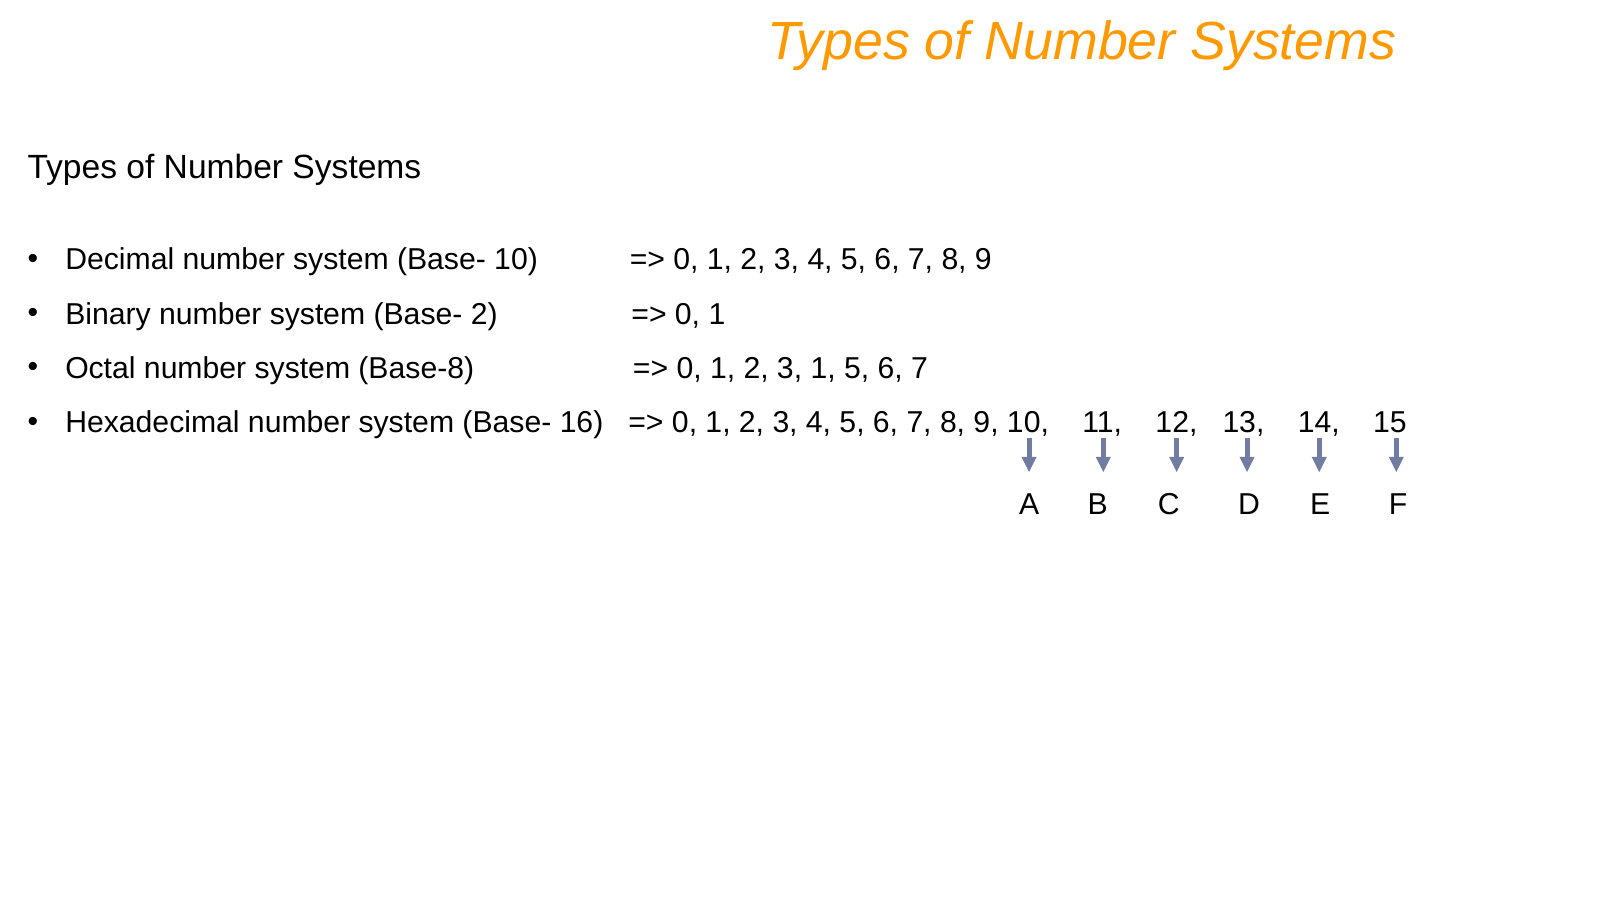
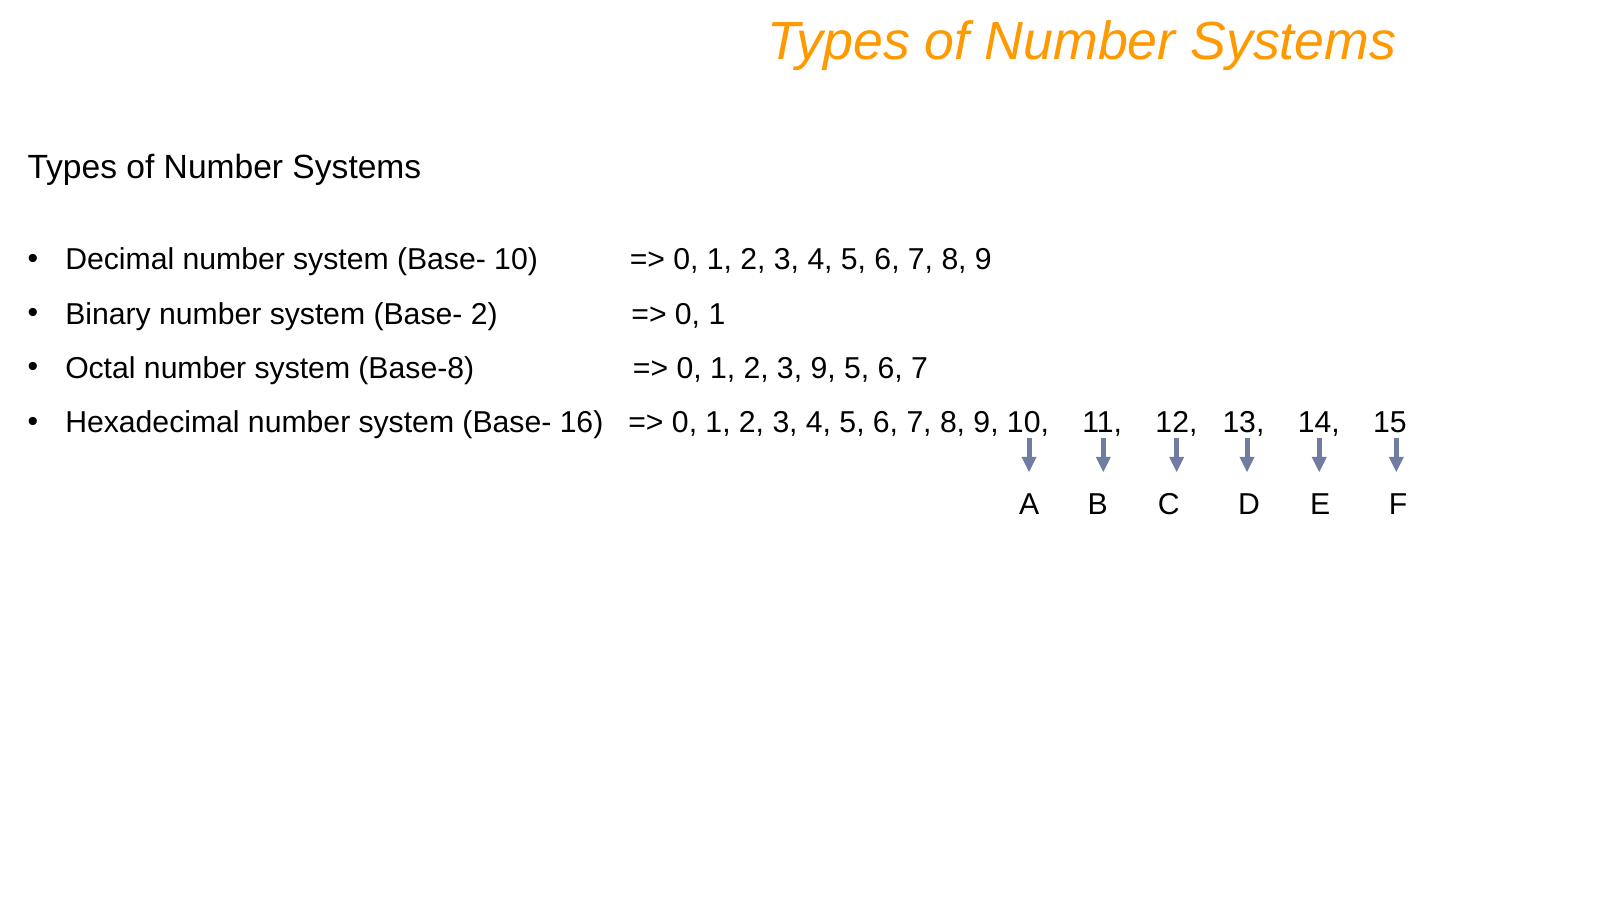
3 1: 1 -> 9
